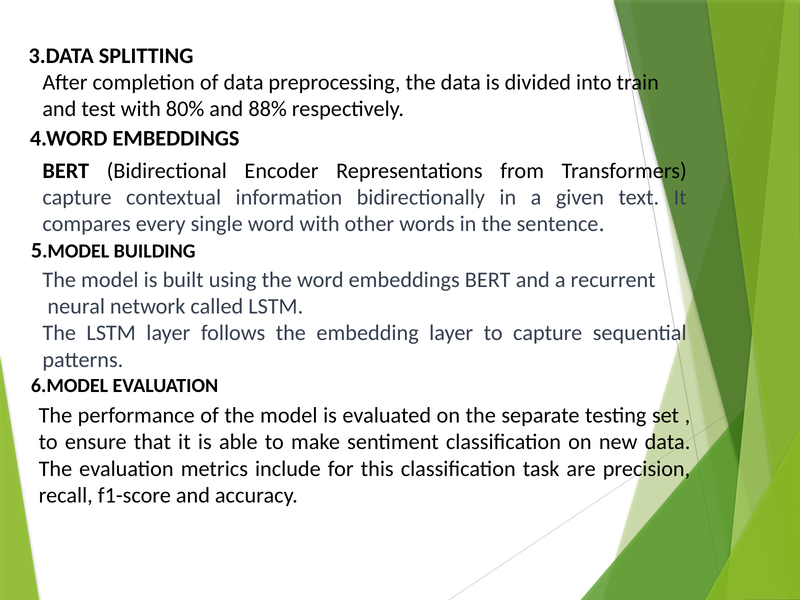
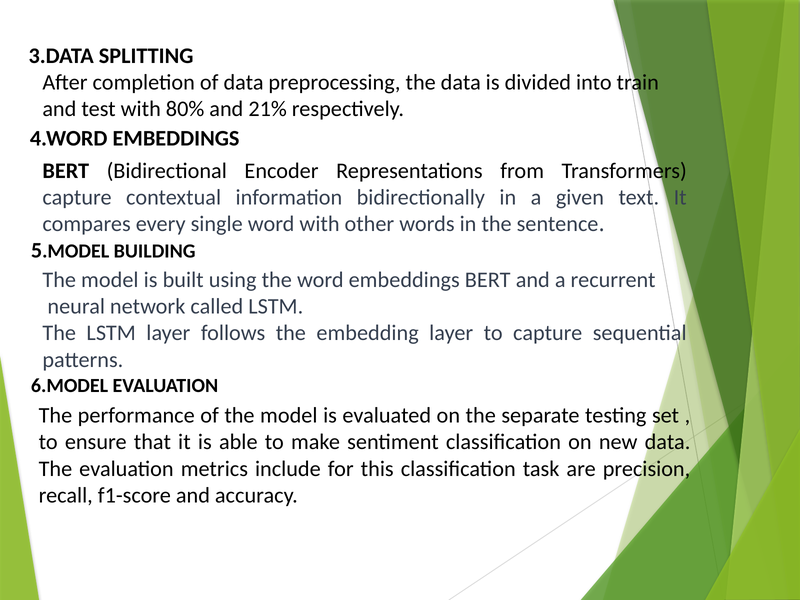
88%: 88% -> 21%
